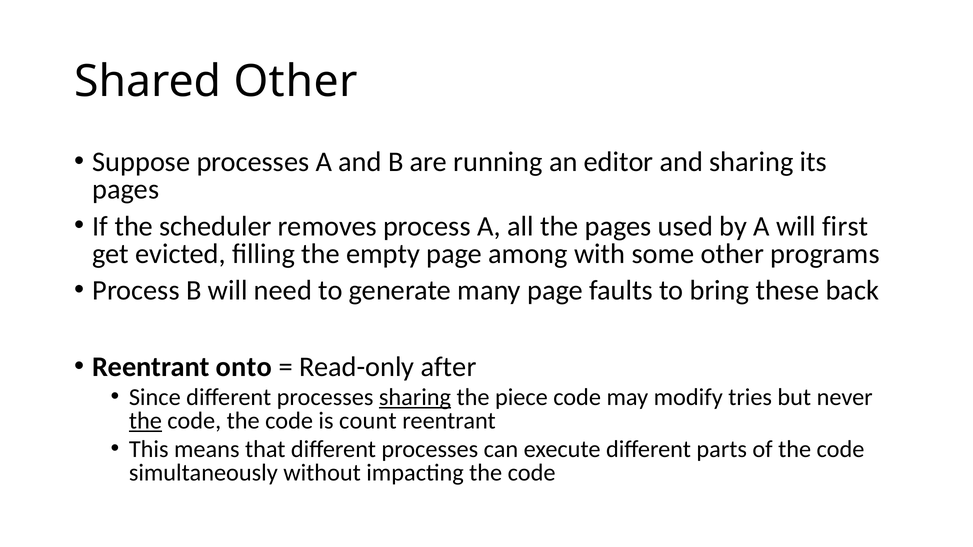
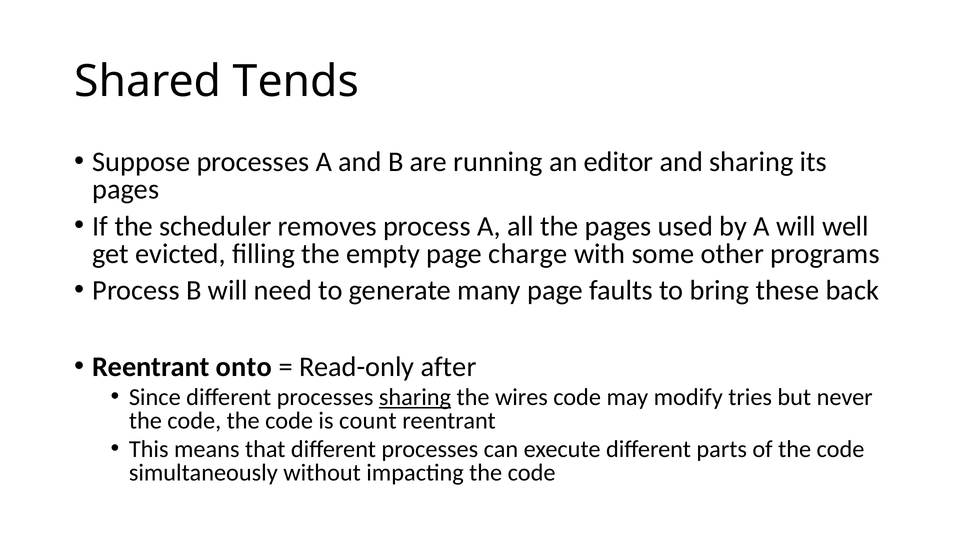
Shared Other: Other -> Tends
first: first -> well
among: among -> charge
piece: piece -> wires
the at (145, 421) underline: present -> none
